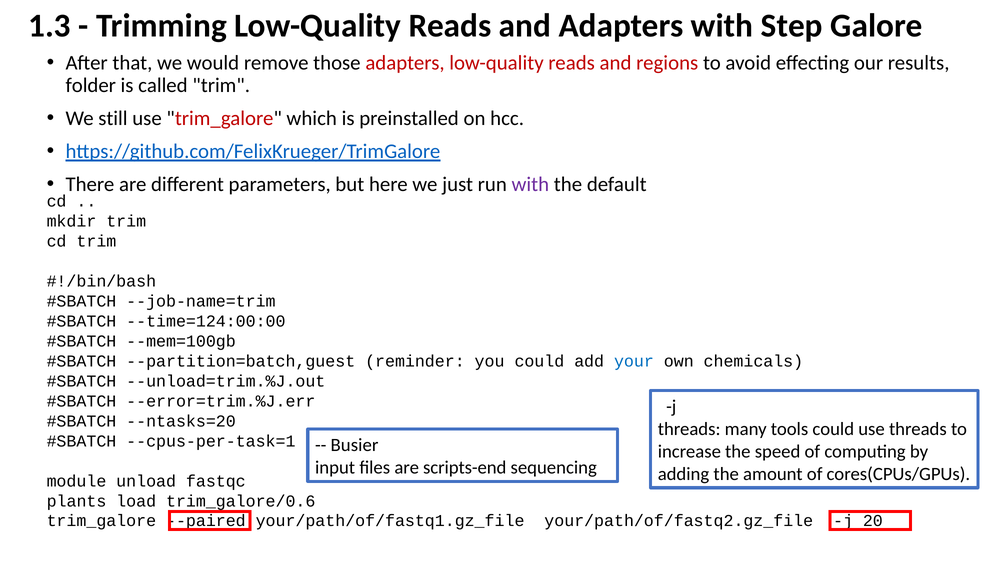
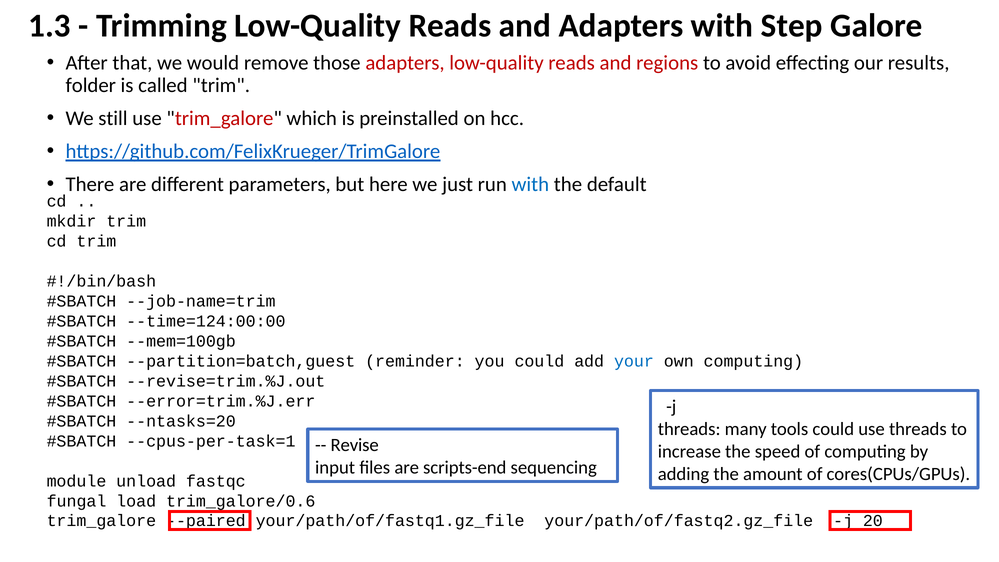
with at (530, 184) colour: purple -> blue
own chemicals: chemicals -> computing
--unload=trim.%J.out: --unload=trim.%J.out -> --revise=trim.%J.out
Busier: Busier -> Revise
plants: plants -> fungal
